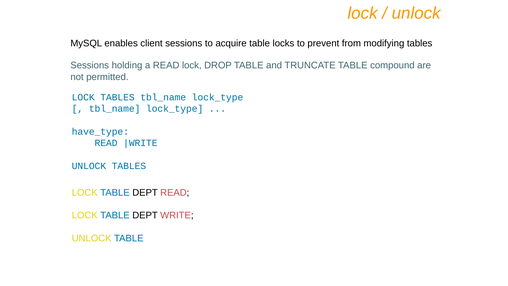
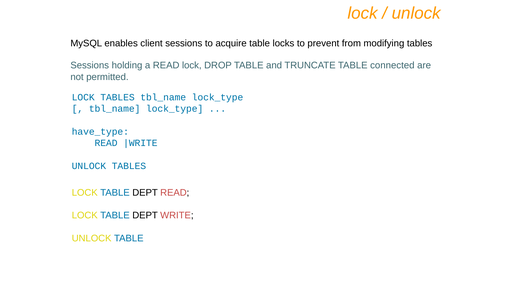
compound: compound -> connected
